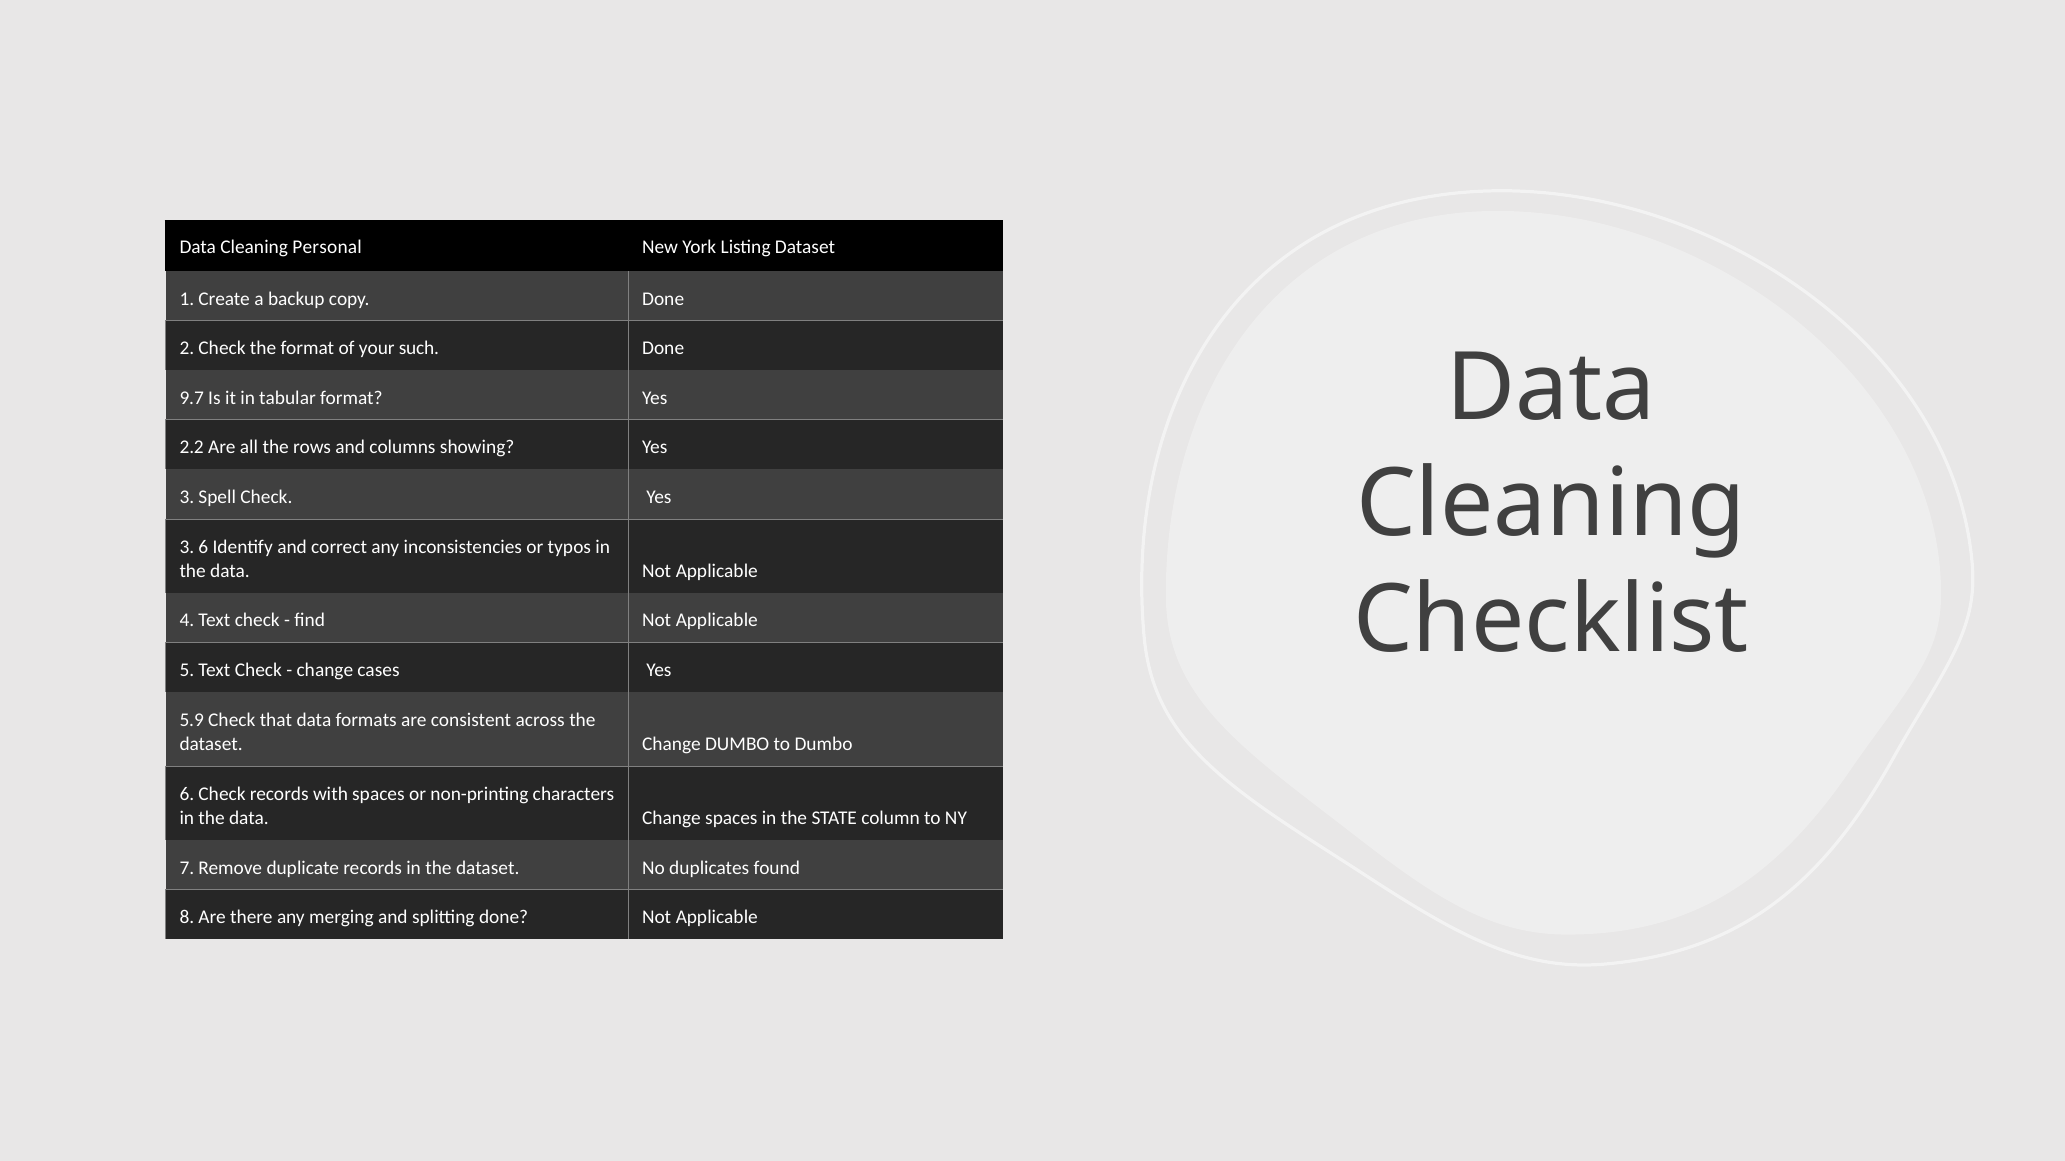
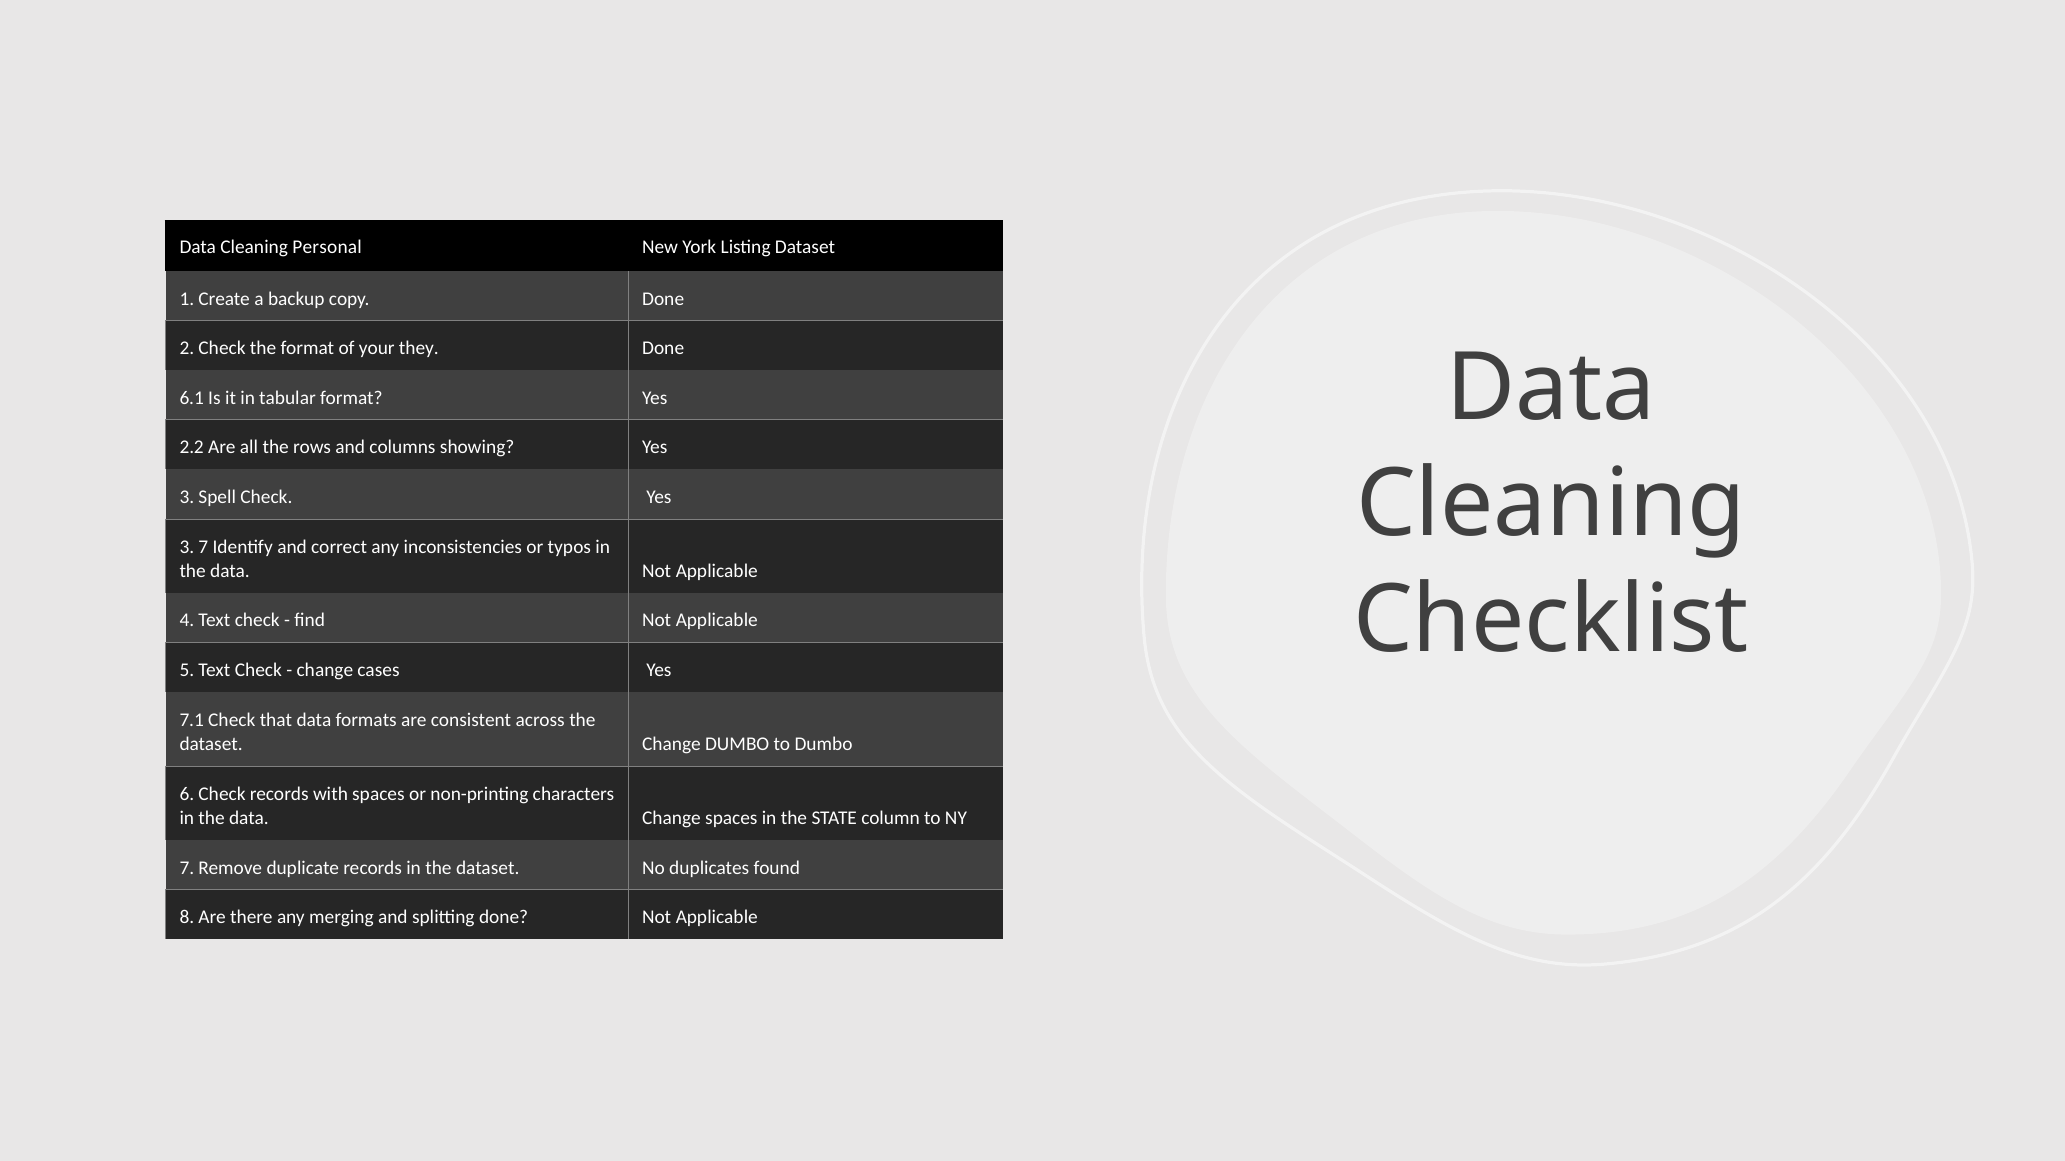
such: such -> they
9.7: 9.7 -> 6.1
3 6: 6 -> 7
5.9: 5.9 -> 7.1
